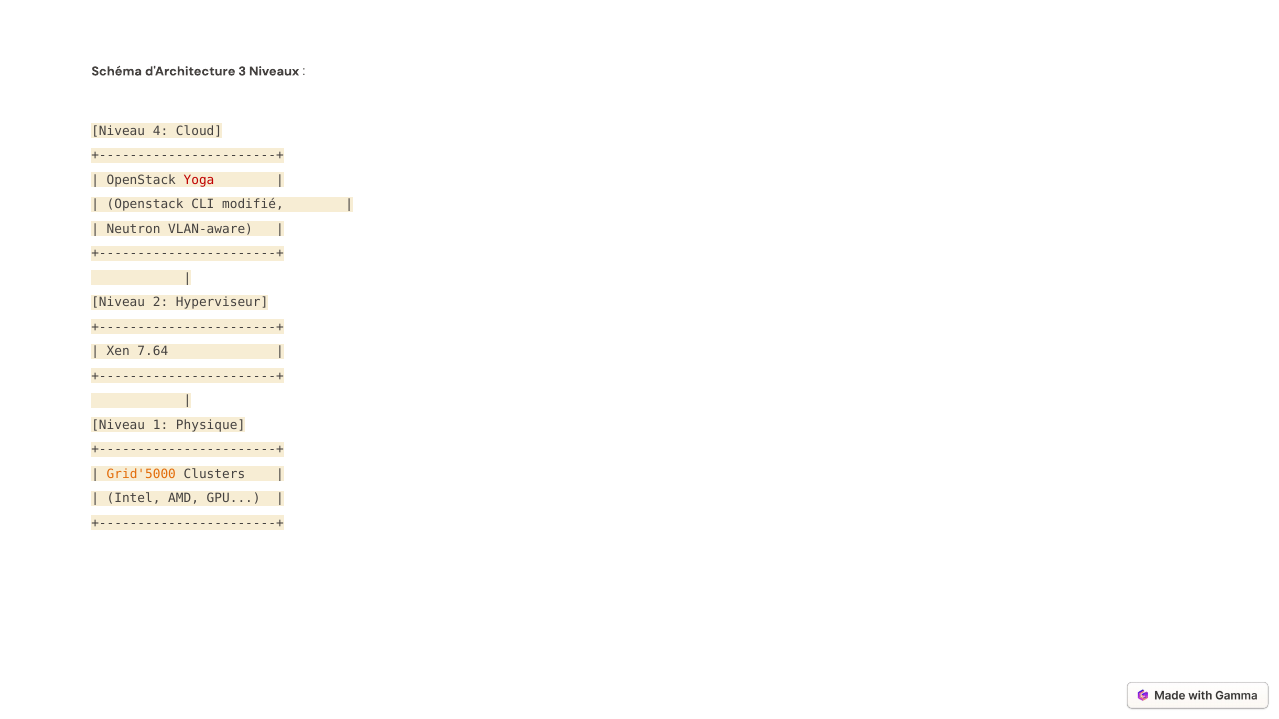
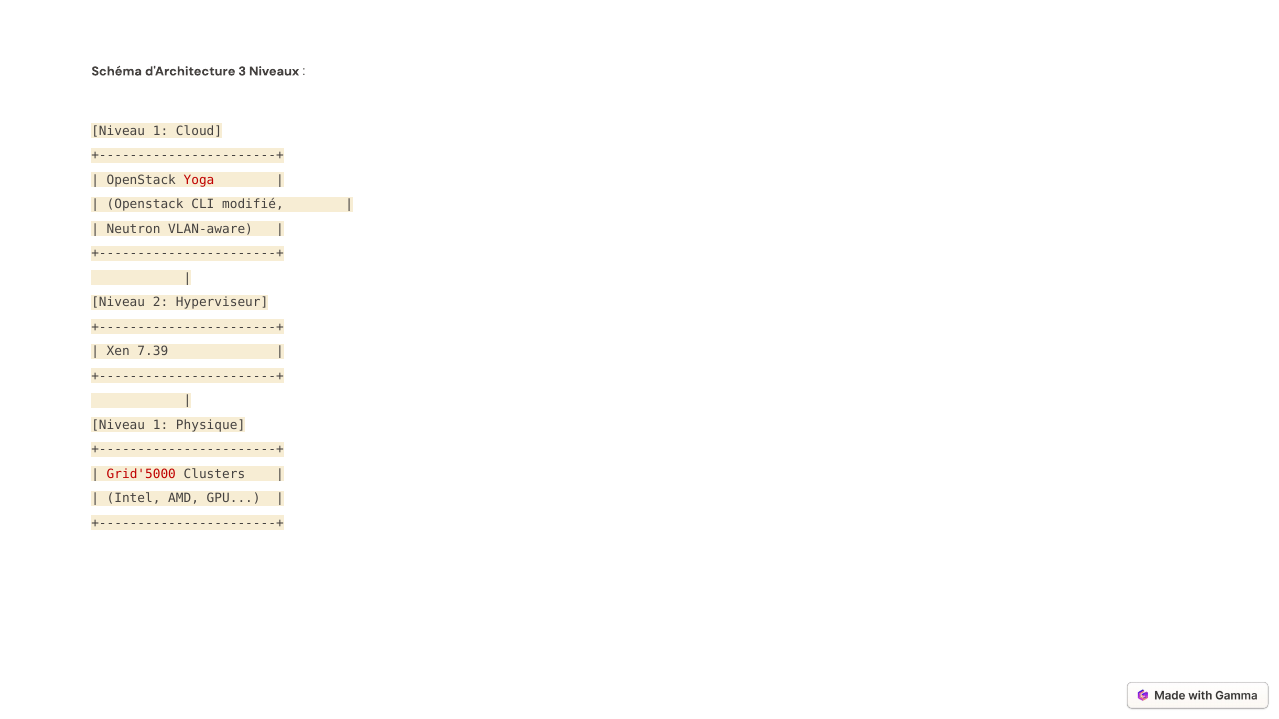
4 at (161, 131): 4 -> 1
7.64: 7.64 -> 7.39
Grid'5000 colour: orange -> red
